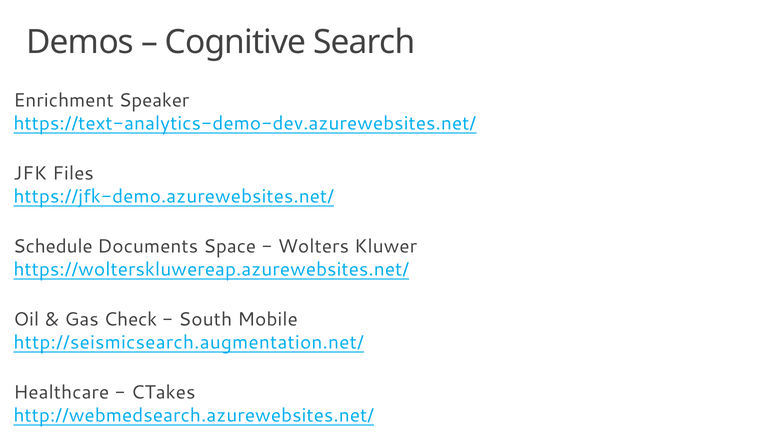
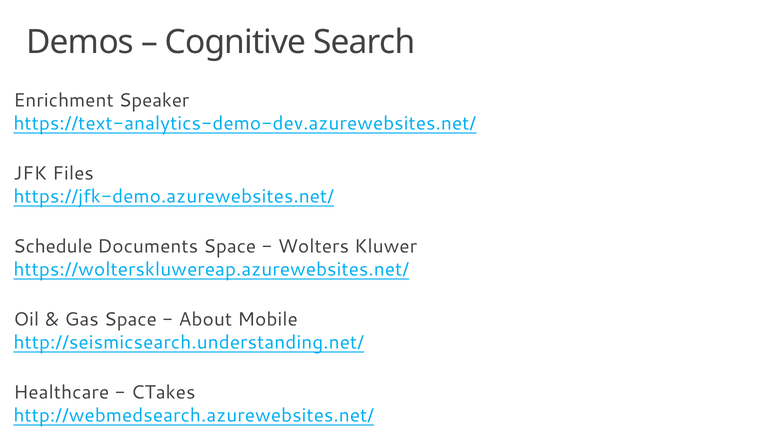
Gas Check: Check -> Space
South: South -> About
http://seismicsearch.augmentation.net/: http://seismicsearch.augmentation.net/ -> http://seismicsearch.understanding.net/
